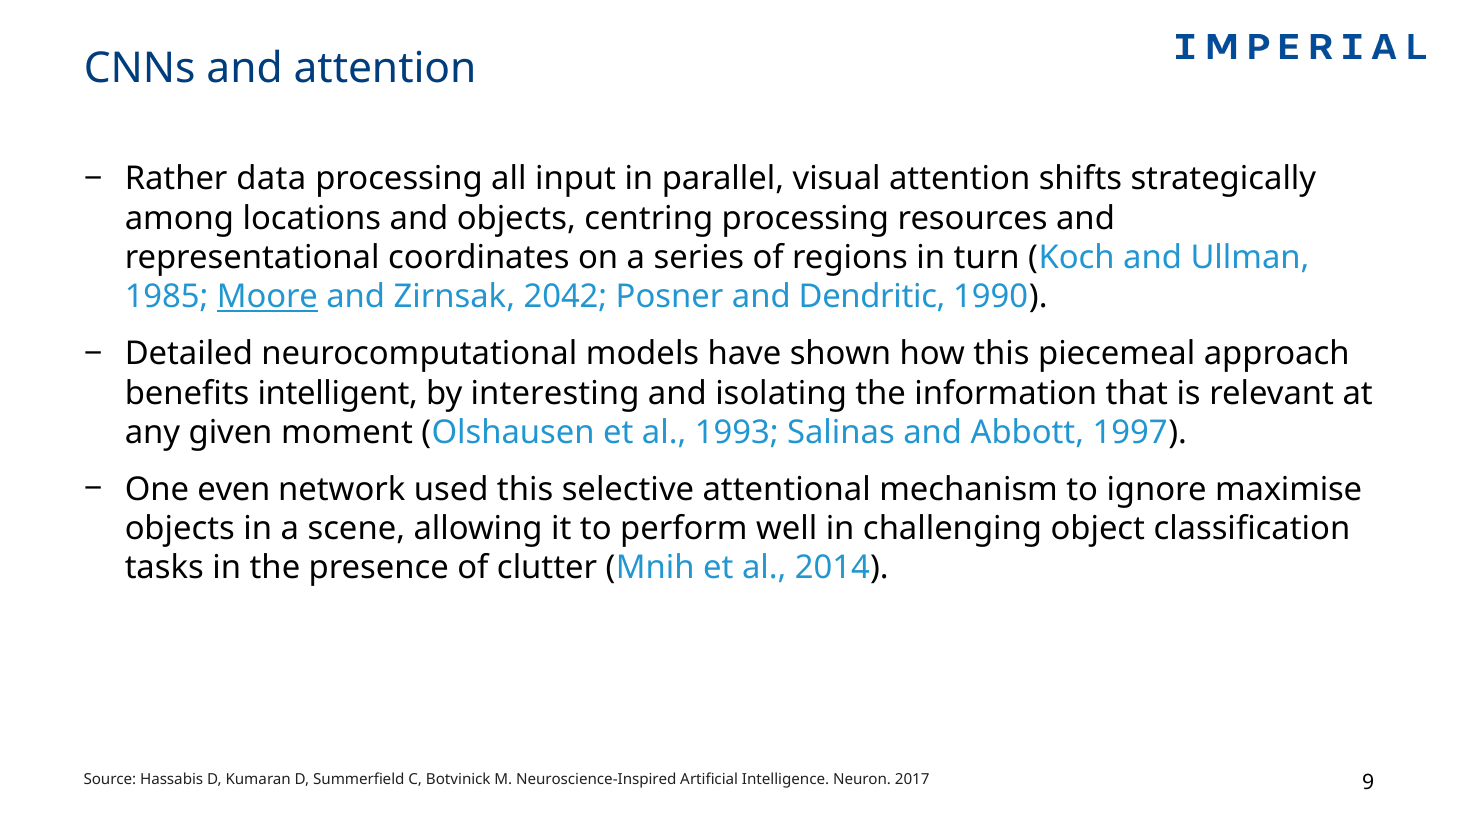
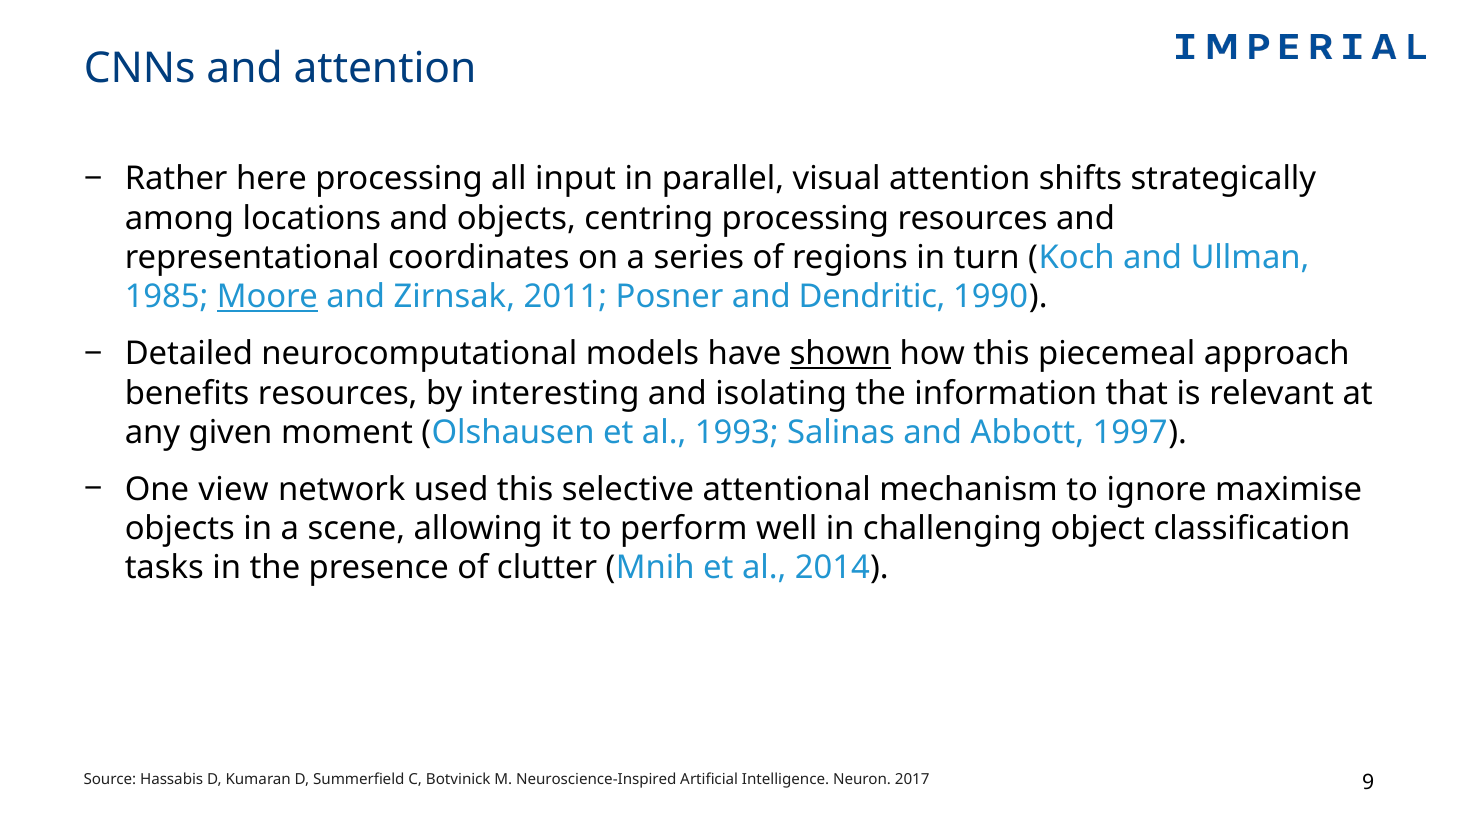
data: data -> here
2042: 2042 -> 2011
shown underline: none -> present
benefits intelligent: intelligent -> resources
even: even -> view
